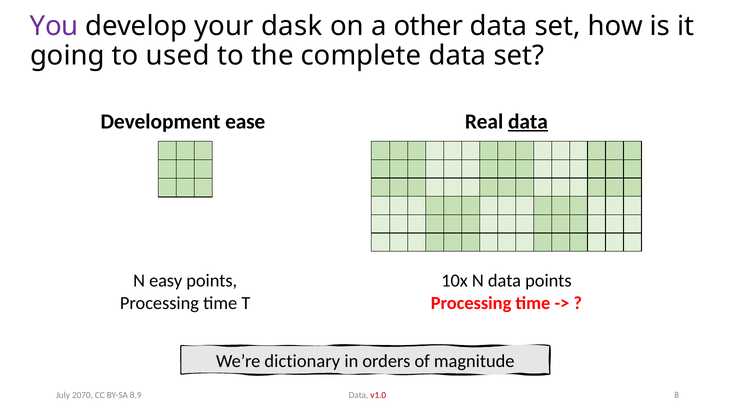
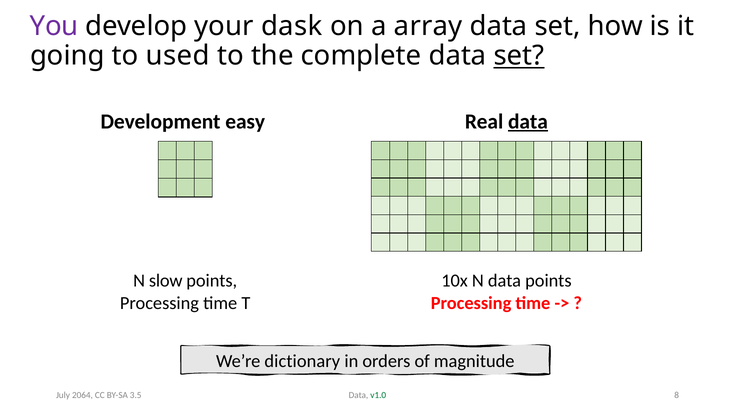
other: other -> array
set at (519, 56) underline: none -> present
ease: ease -> easy
easy: easy -> slow
v1.0 colour: red -> green
2070: 2070 -> 2064
8.9: 8.9 -> 3.5
